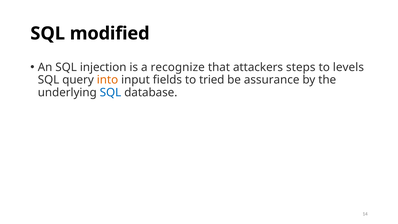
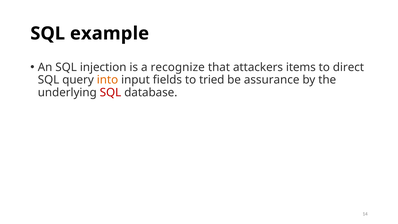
modified: modified -> example
steps: steps -> items
levels: levels -> direct
SQL at (110, 92) colour: blue -> red
